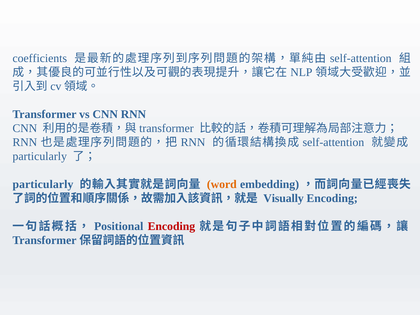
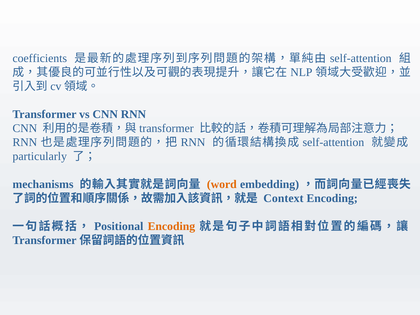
particularly at (43, 184): particularly -> mechanisms
Visually: Visually -> Context
Encoding at (171, 226) colour: red -> orange
